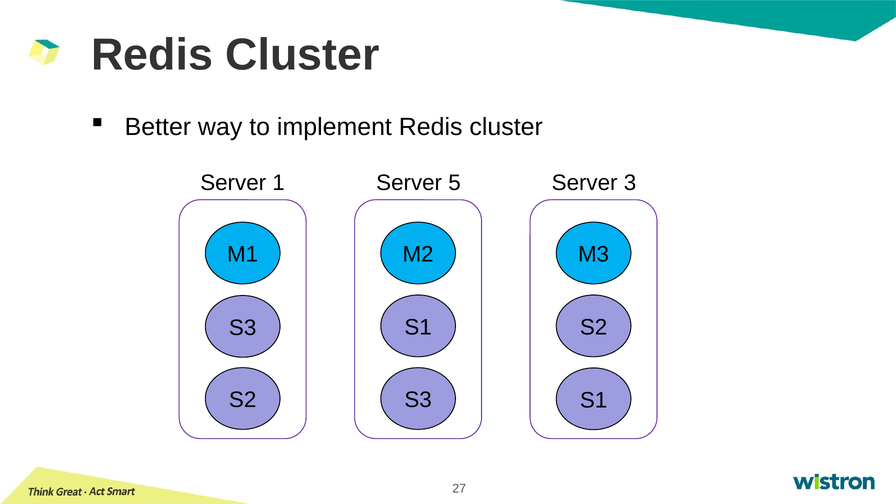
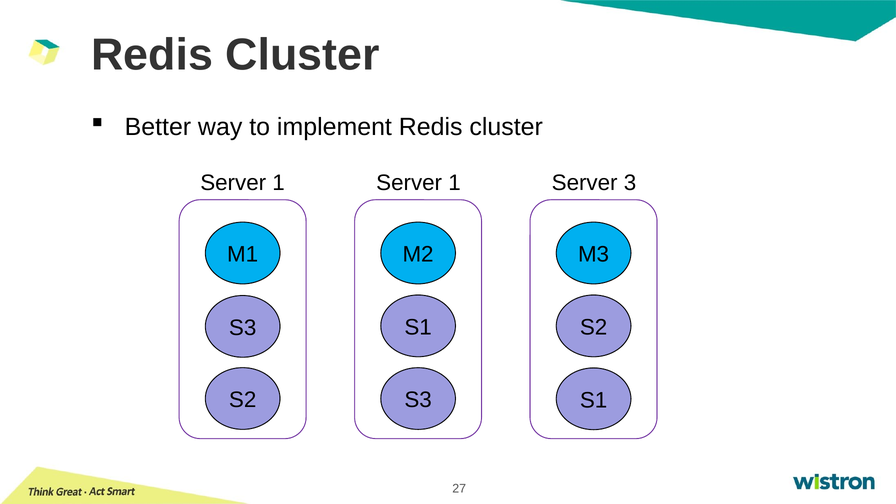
1 Server 5: 5 -> 1
